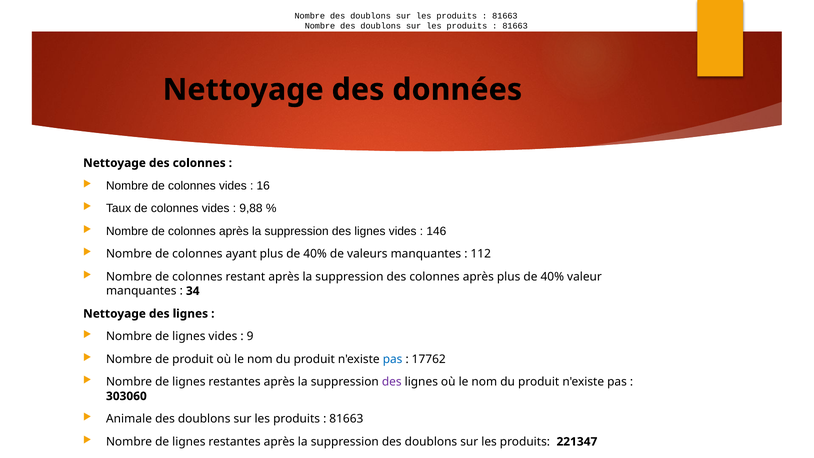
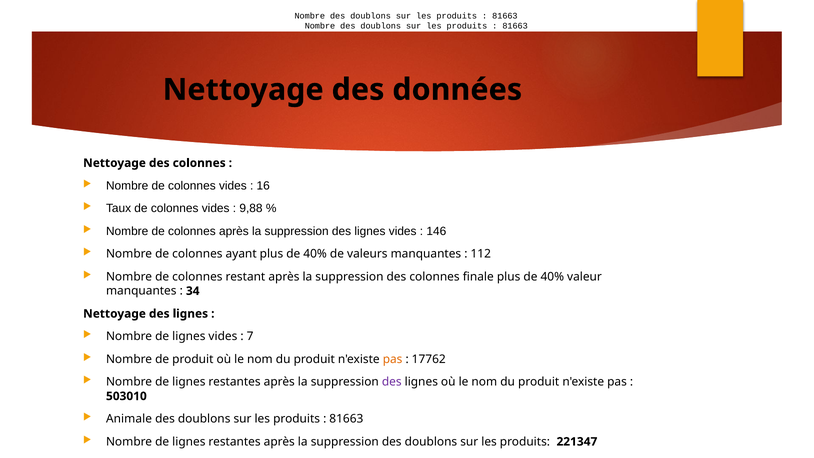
des colonnes après: après -> finale
9: 9 -> 7
pas at (393, 359) colour: blue -> orange
303060: 303060 -> 503010
